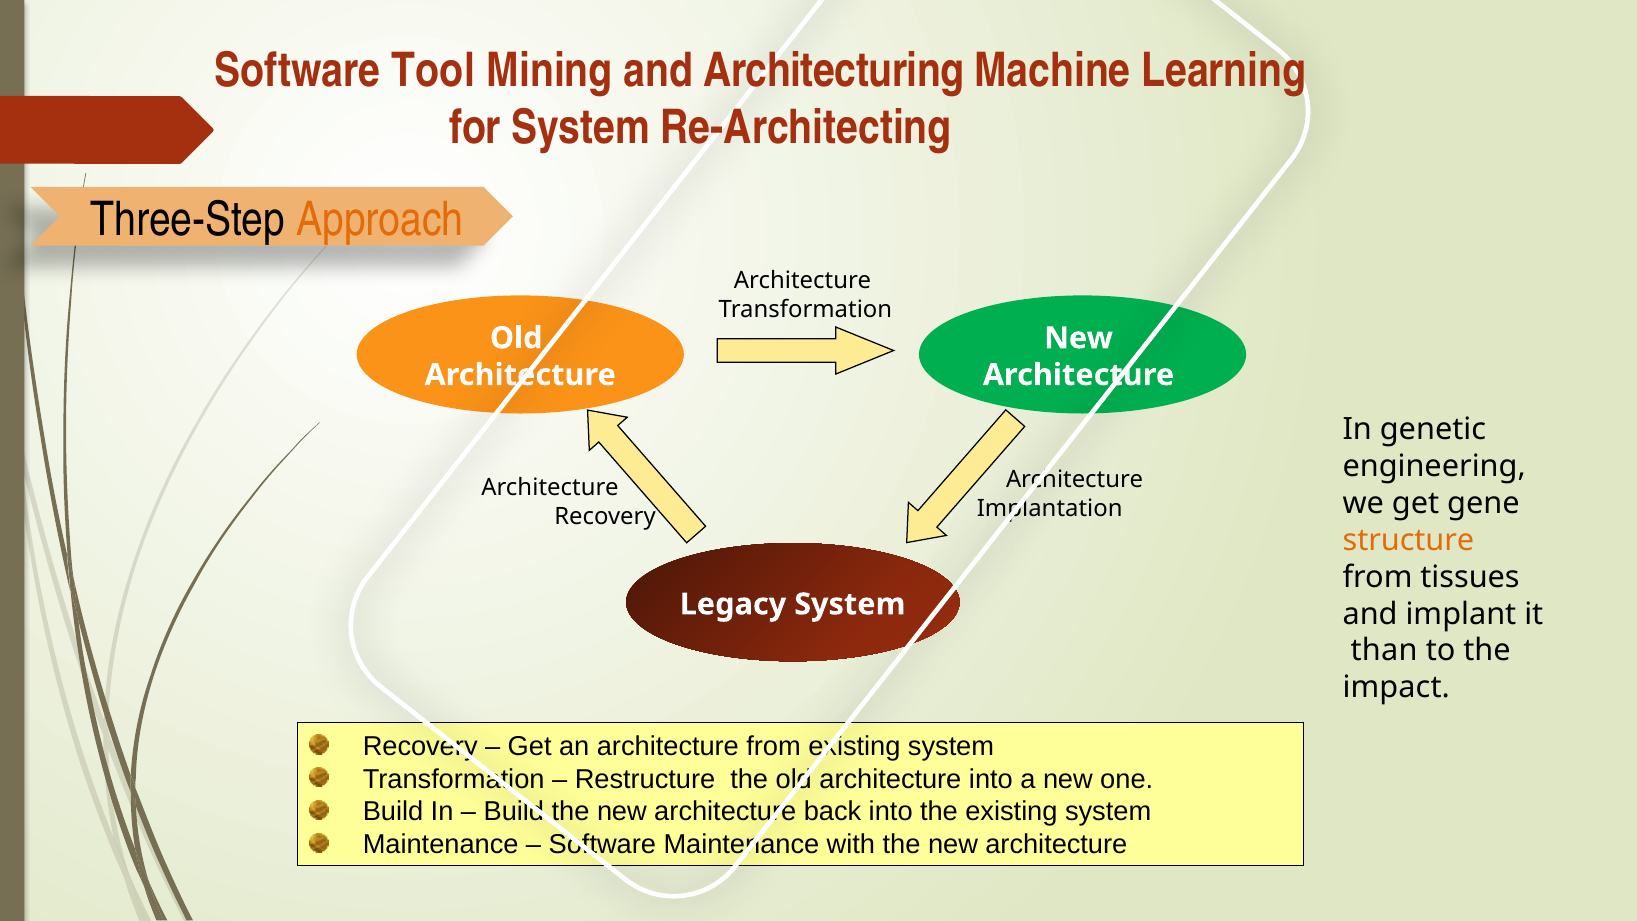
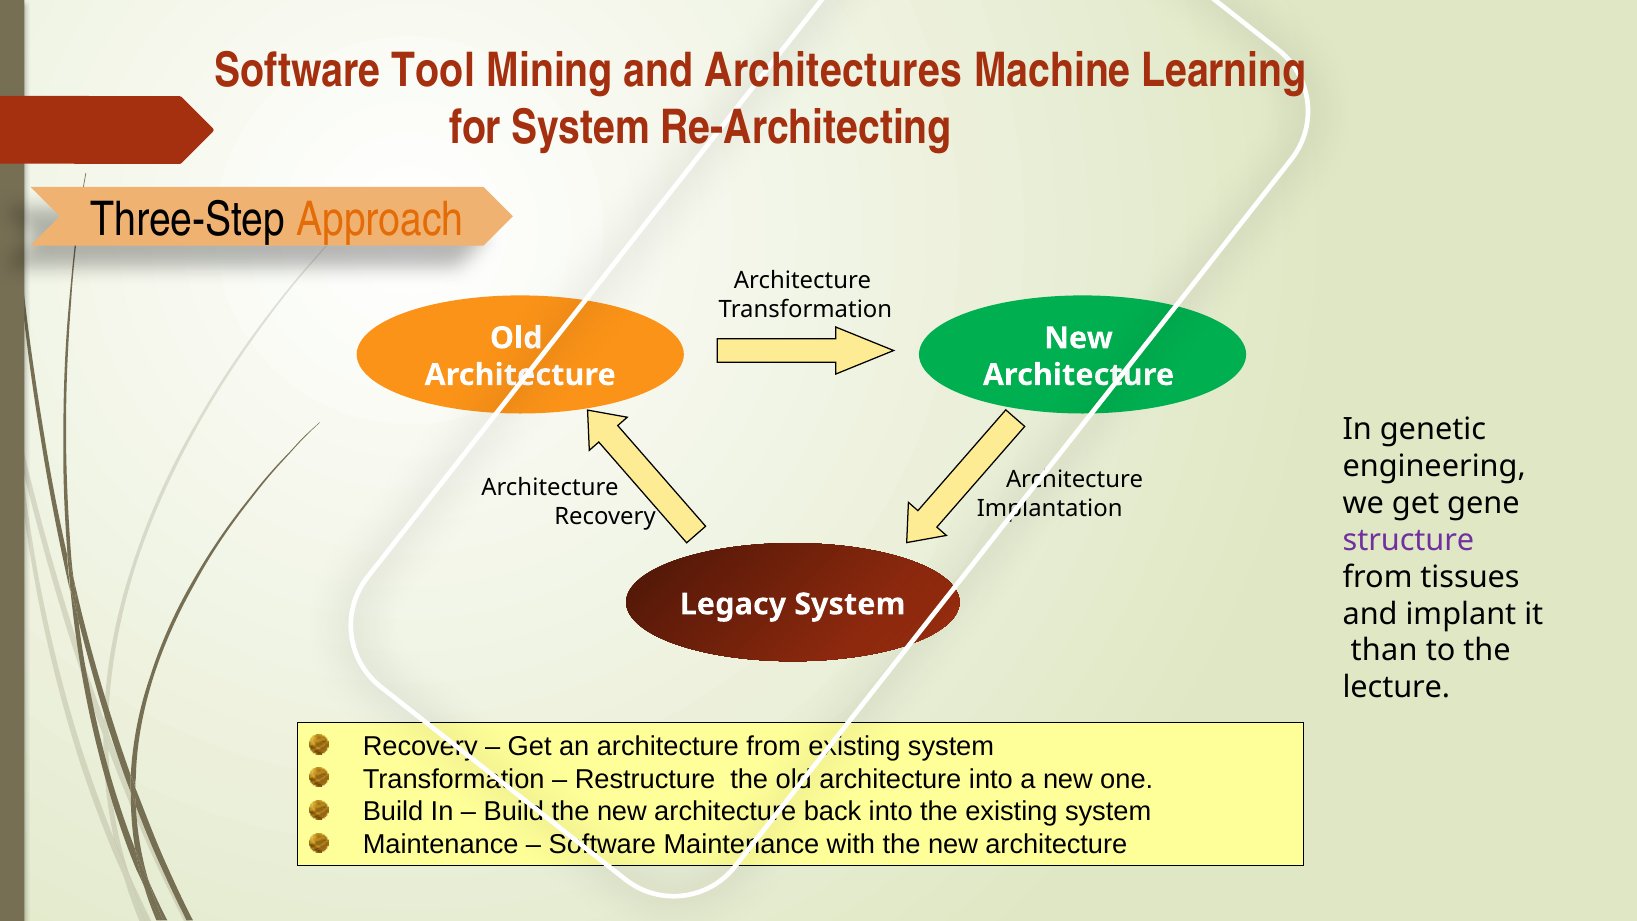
Architecturing: Architecturing -> Architectures
structure colour: orange -> purple
impact: impact -> lecture
